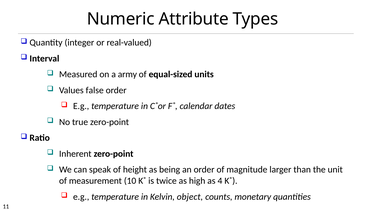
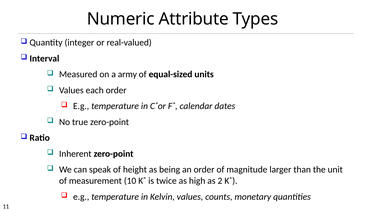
false: false -> each
4: 4 -> 2
Kelvin object: object -> values
